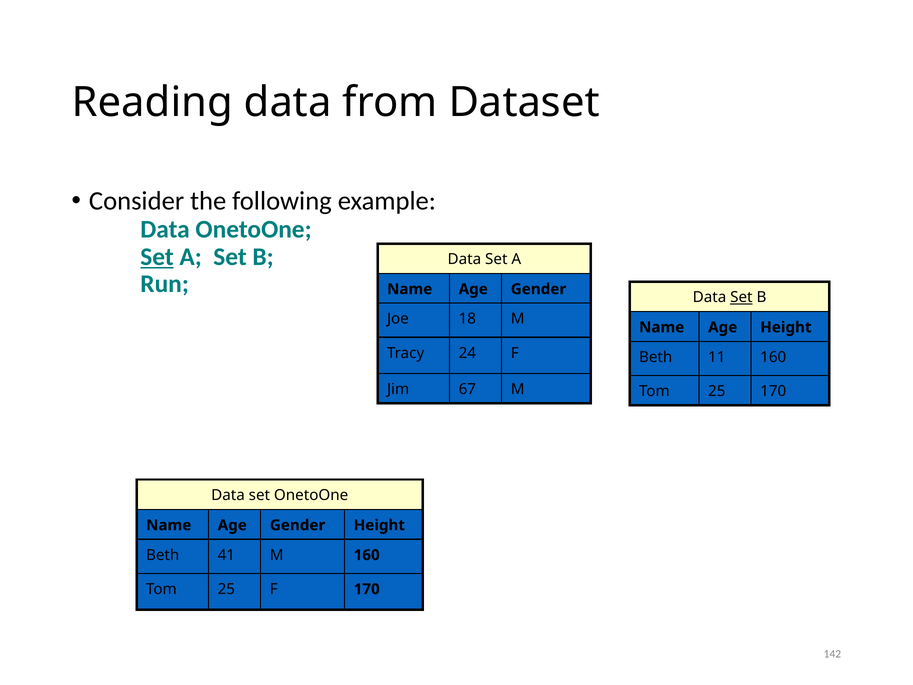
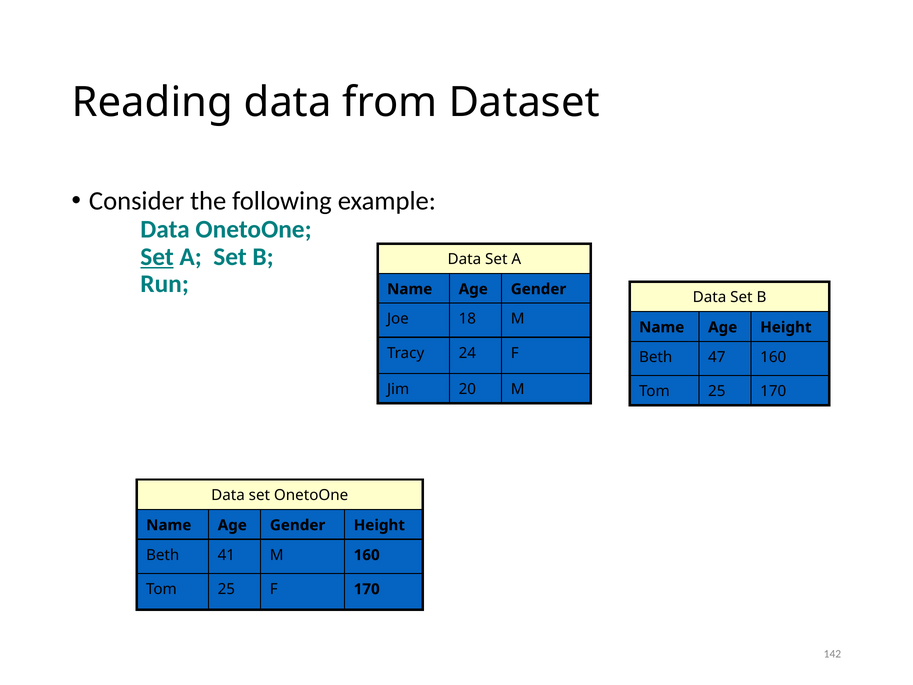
Set at (741, 297) underline: present -> none
11: 11 -> 47
67: 67 -> 20
